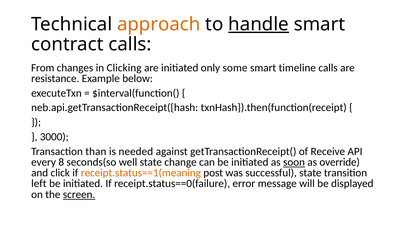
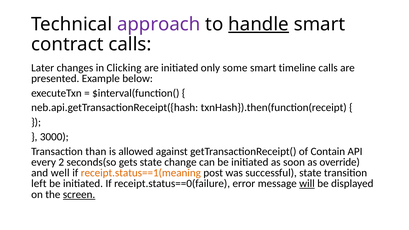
approach colour: orange -> purple
From: From -> Later
resistance: resistance -> presented
needed: needed -> allowed
Receive: Receive -> Contain
8: 8 -> 2
well: well -> gets
soon underline: present -> none
click: click -> well
will underline: none -> present
